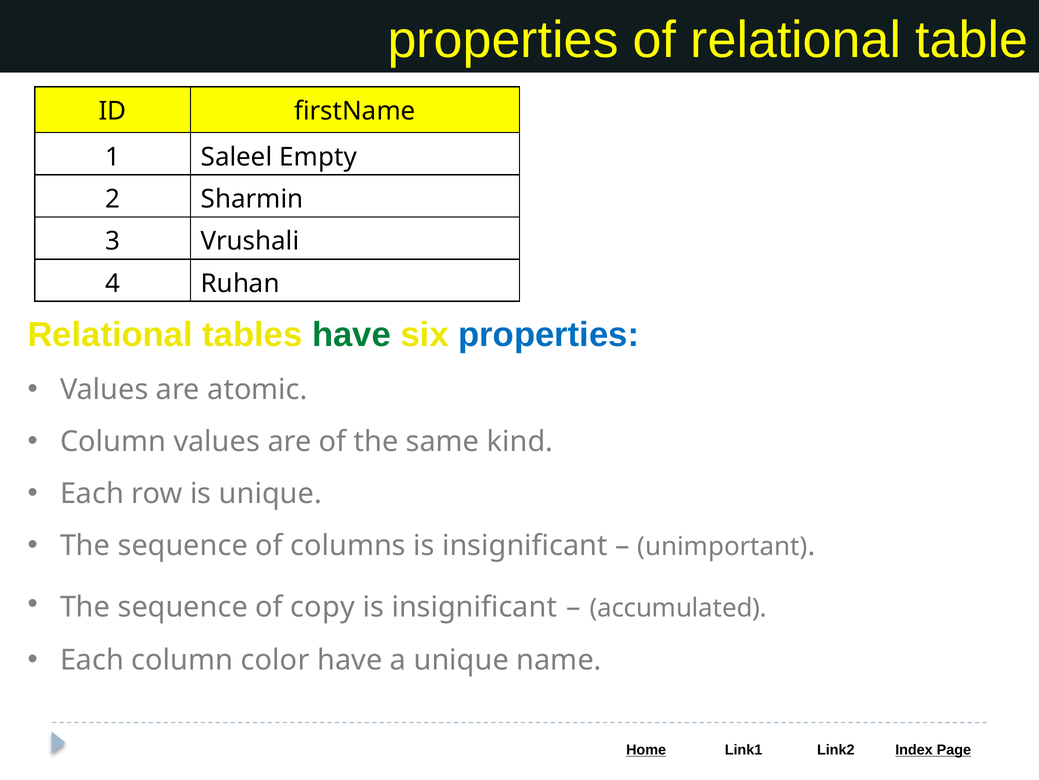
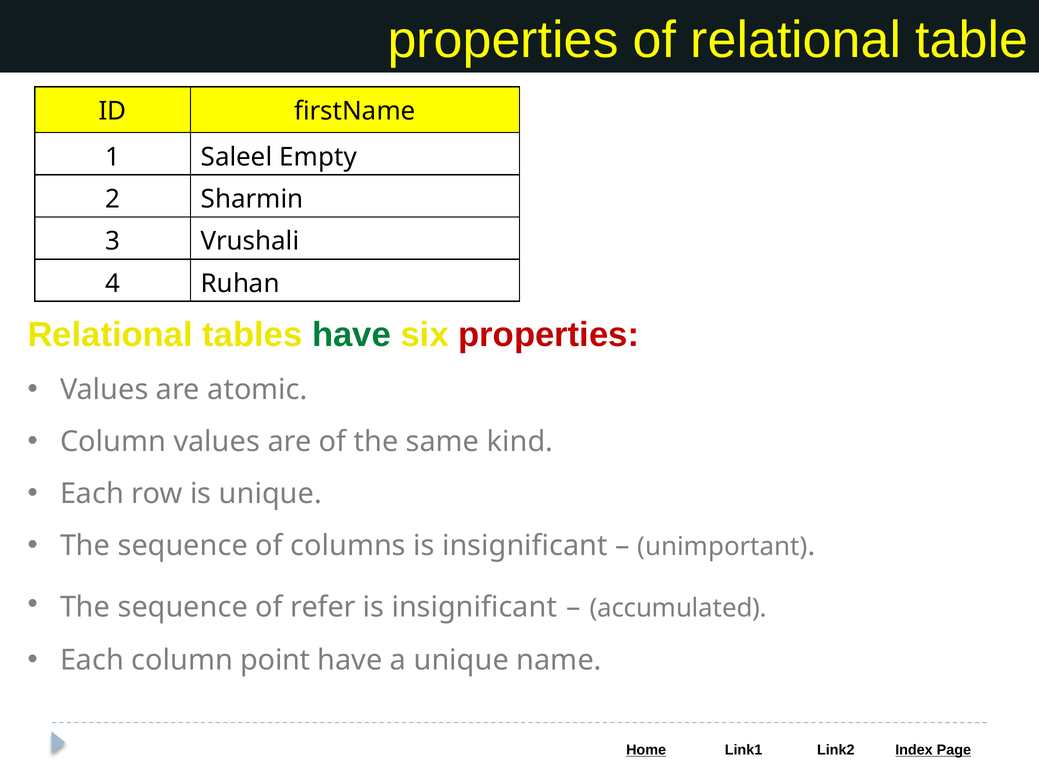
properties at (549, 335) colour: blue -> red
copy: copy -> refer
color: color -> point
